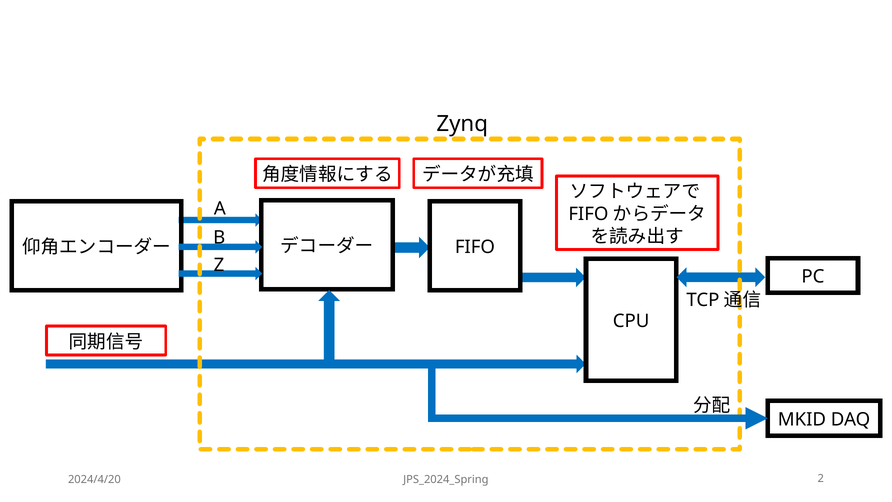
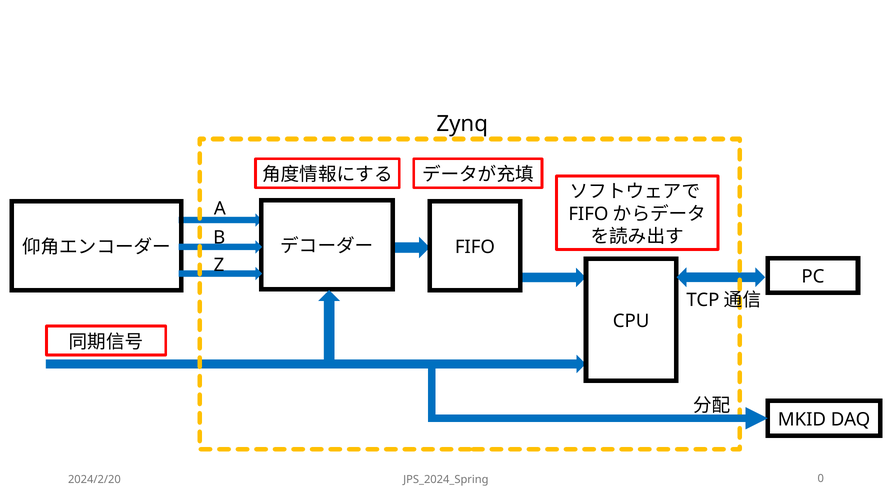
2024/4/20: 2024/4/20 -> 2024/2/20
2: 2 -> 0
